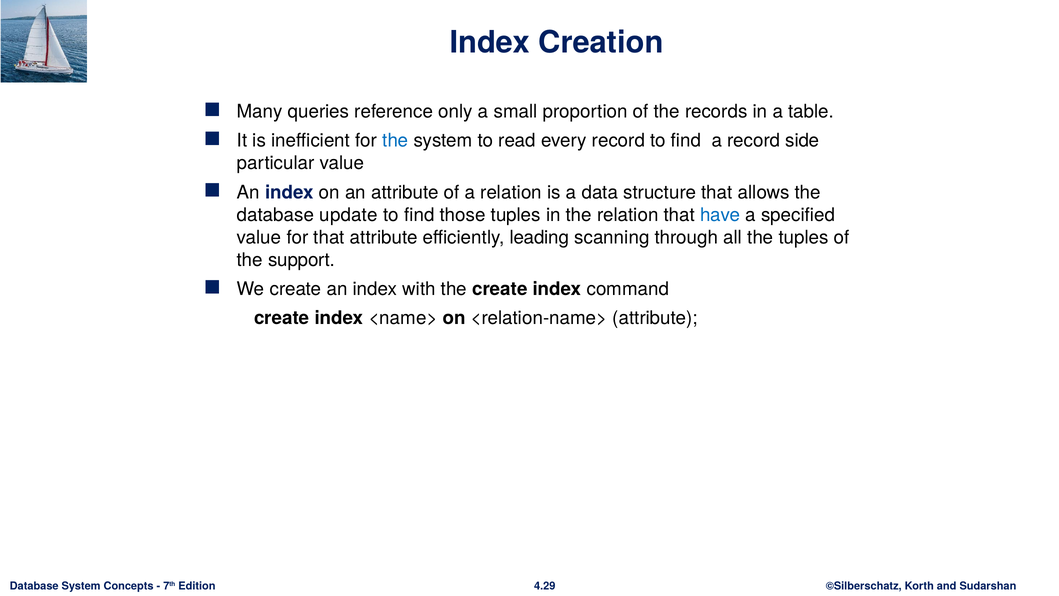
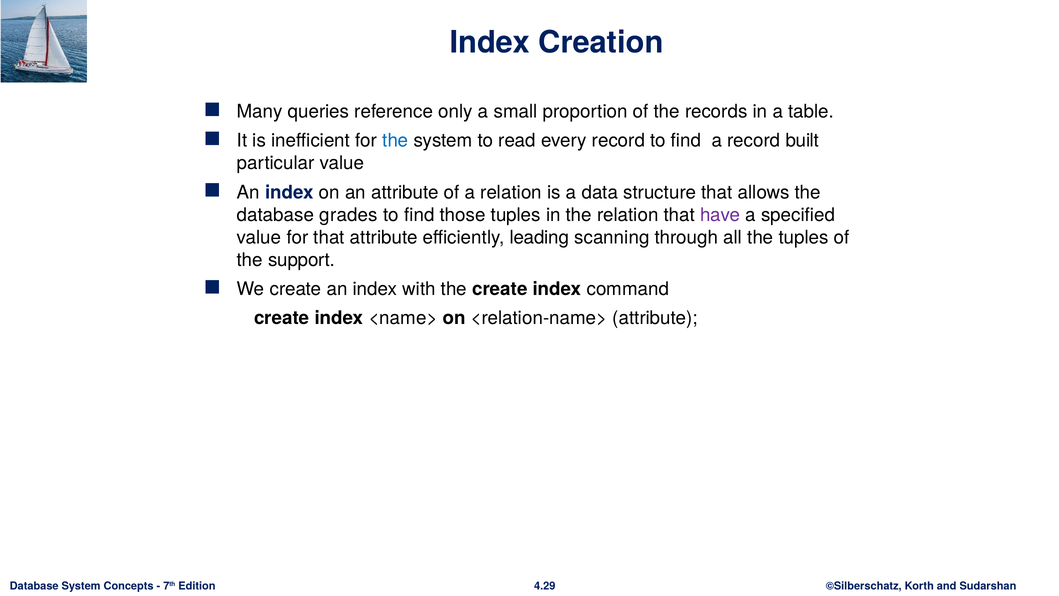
side: side -> built
update: update -> grades
have colour: blue -> purple
